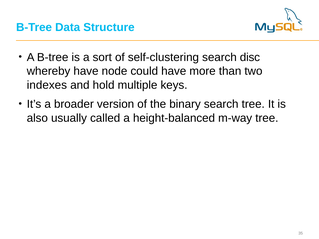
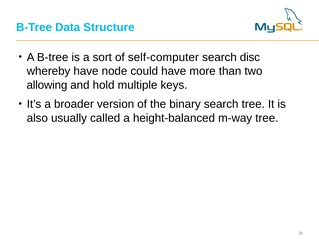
self-clustering: self-clustering -> self-computer
indexes: indexes -> allowing
